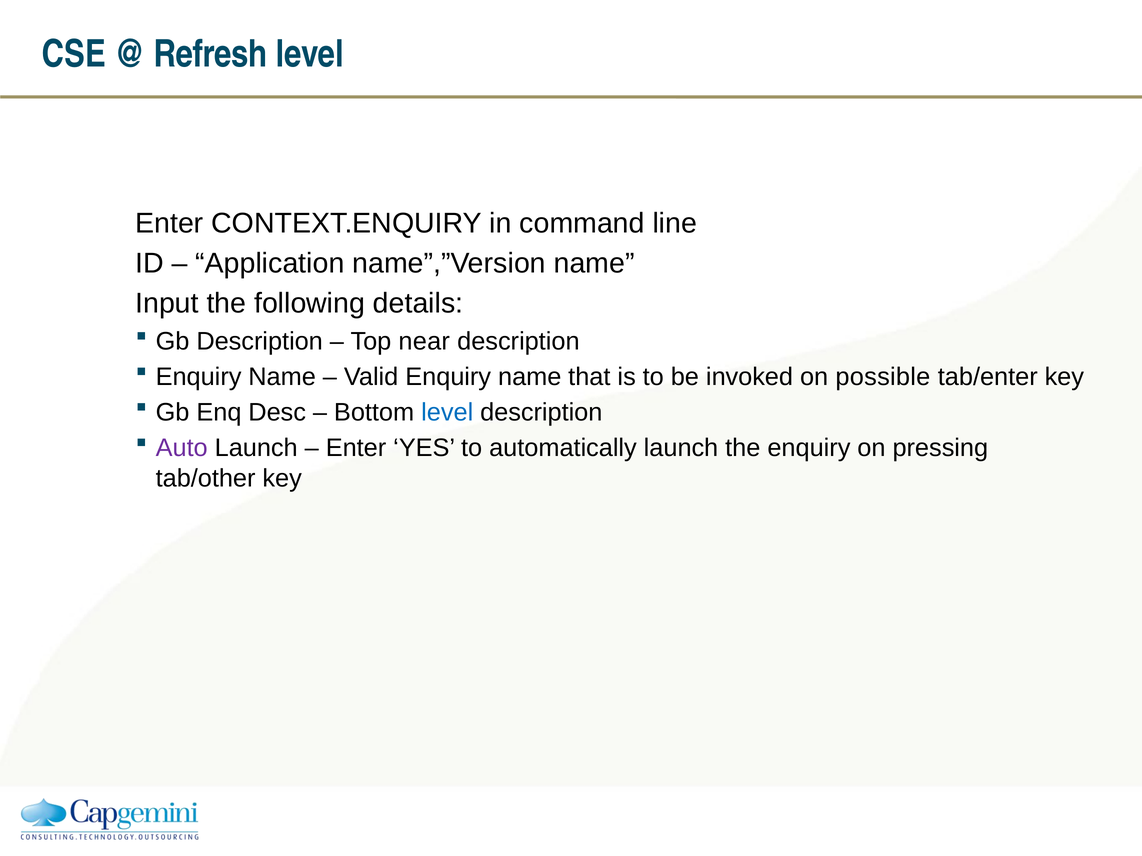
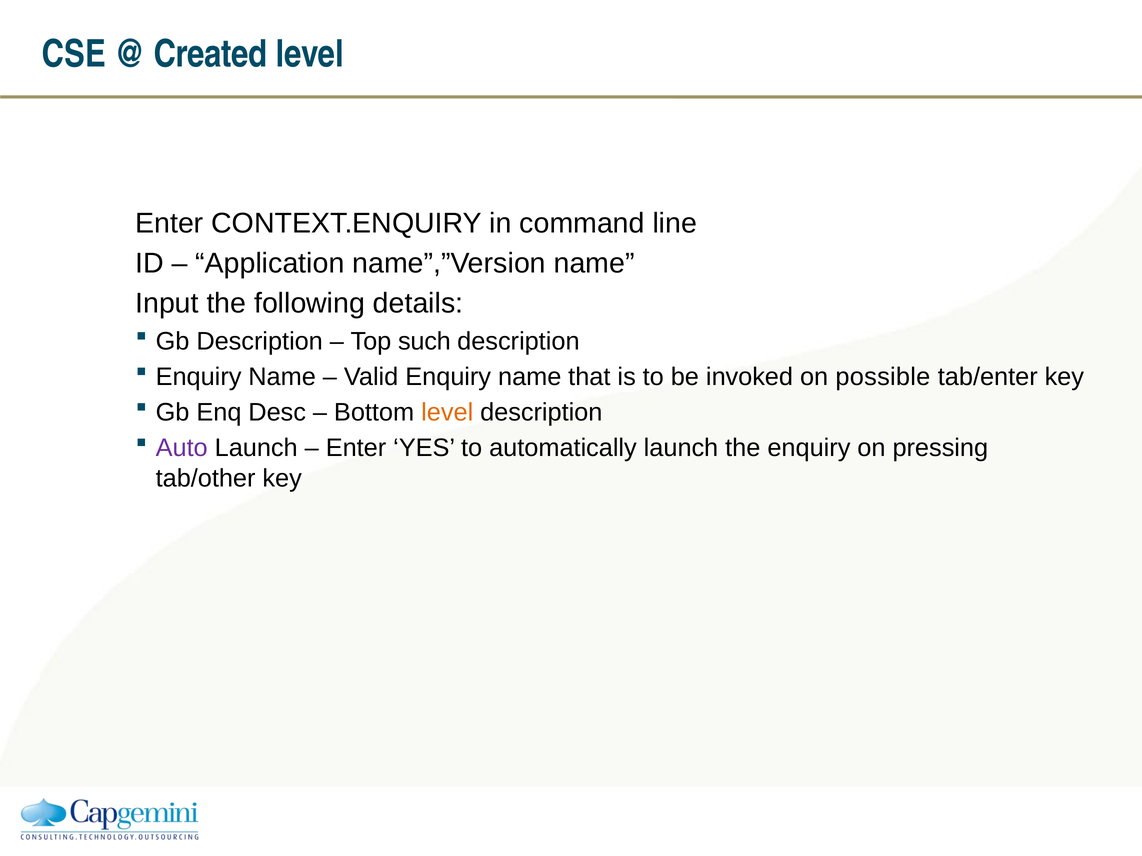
Refresh: Refresh -> Created
near: near -> such
level at (447, 413) colour: blue -> orange
